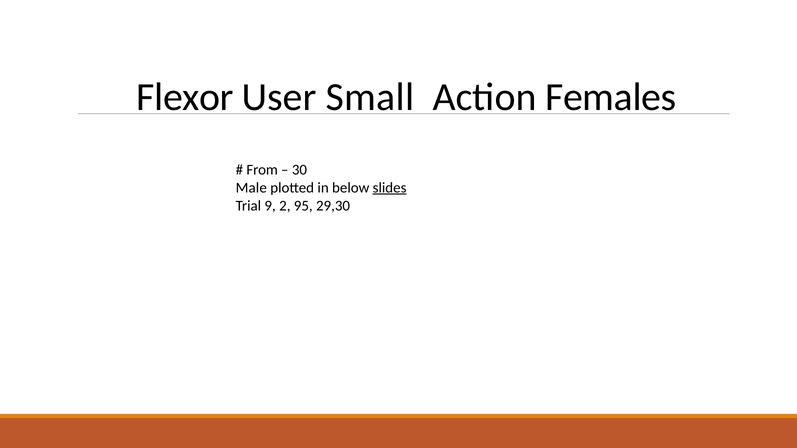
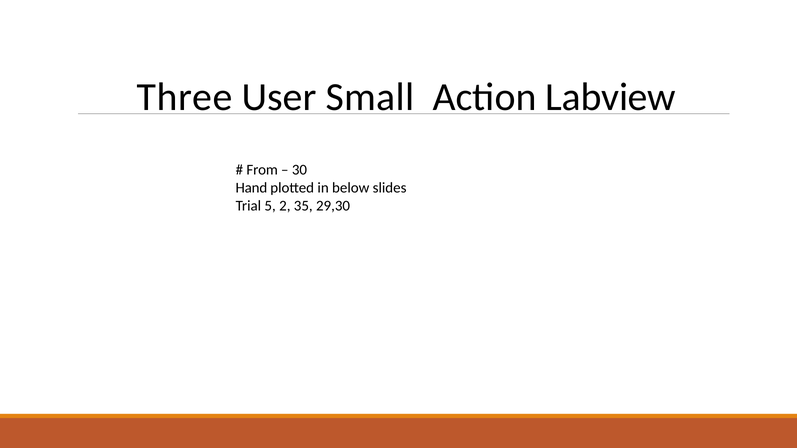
Flexor: Flexor -> Three
Females: Females -> Labview
Male: Male -> Hand
slides underline: present -> none
9: 9 -> 5
95: 95 -> 35
